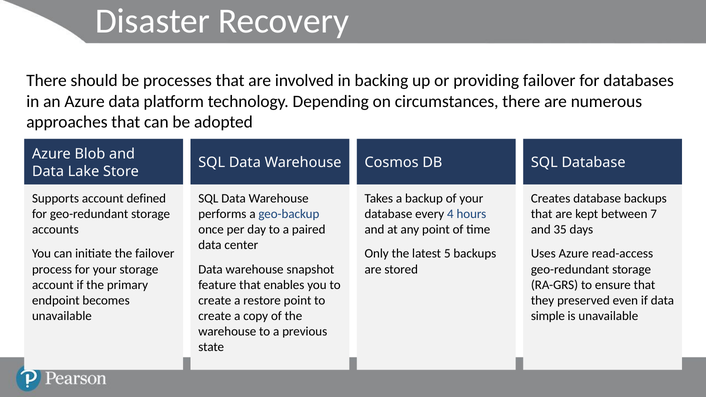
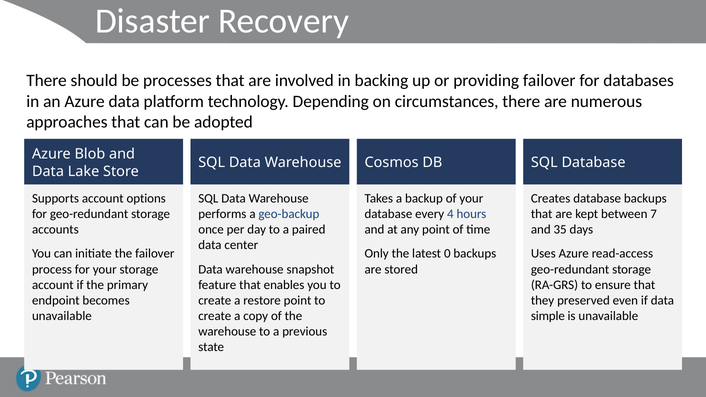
defined: defined -> options
5: 5 -> 0
